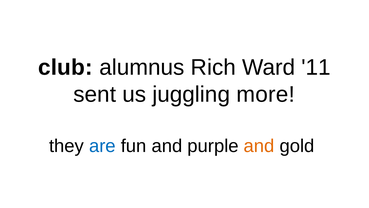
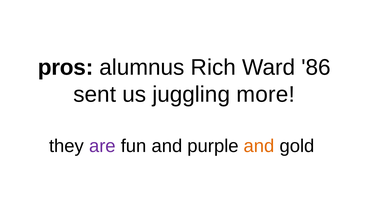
club: club -> pros
11: 11 -> 86
are colour: blue -> purple
